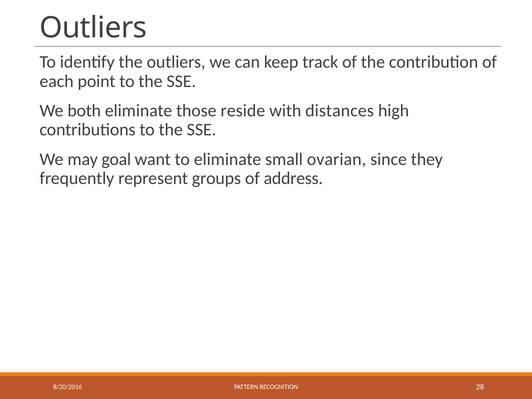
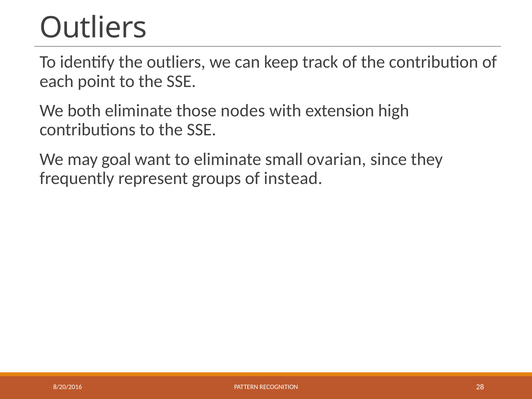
reside: reside -> nodes
distances: distances -> extension
address: address -> instead
